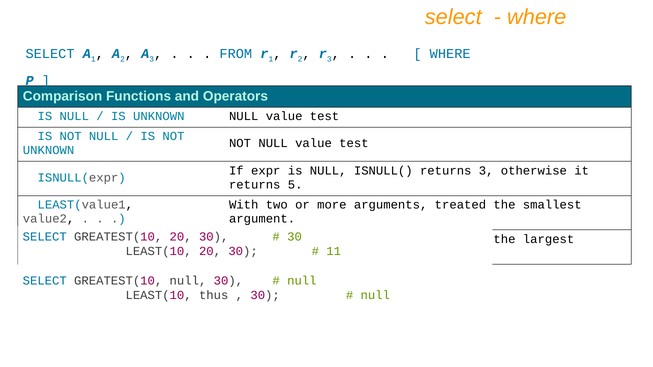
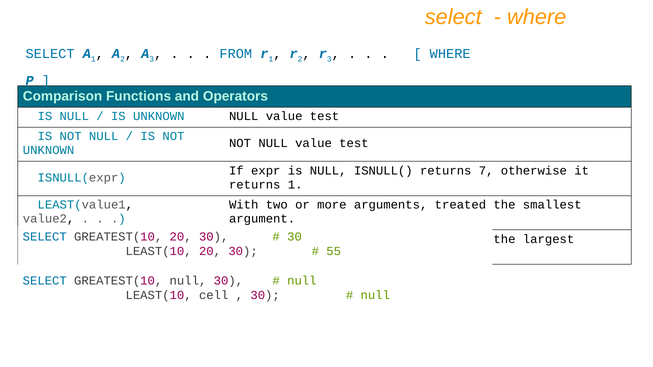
returns 3: 3 -> 7
returns 5: 5 -> 1
11: 11 -> 55
thus: thus -> cell
